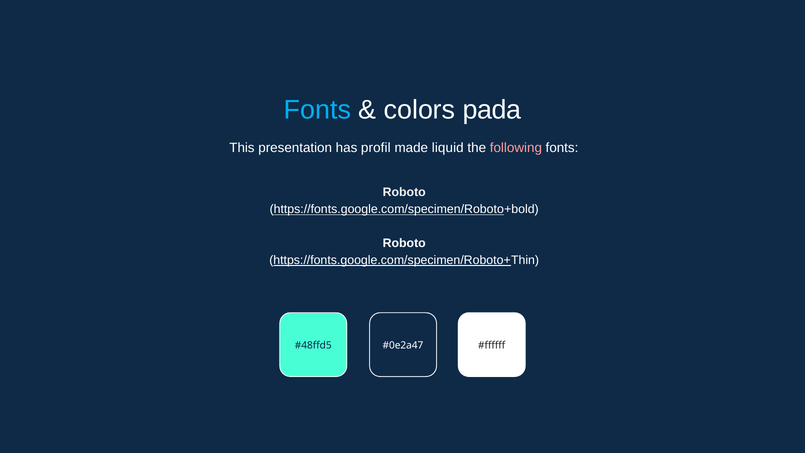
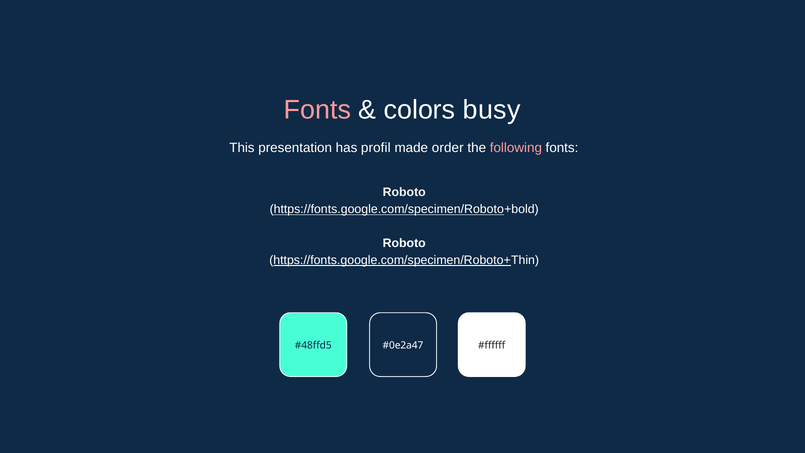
Fonts at (317, 110) colour: light blue -> pink
pada: pada -> busy
liquid: liquid -> order
